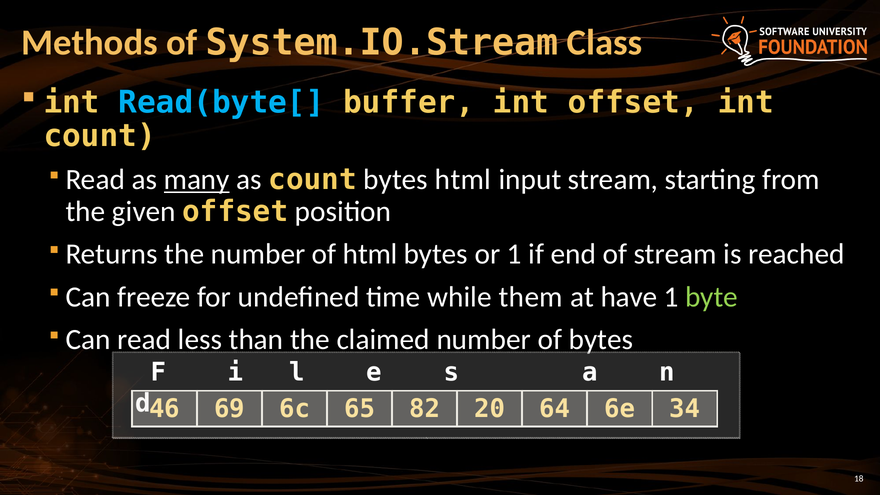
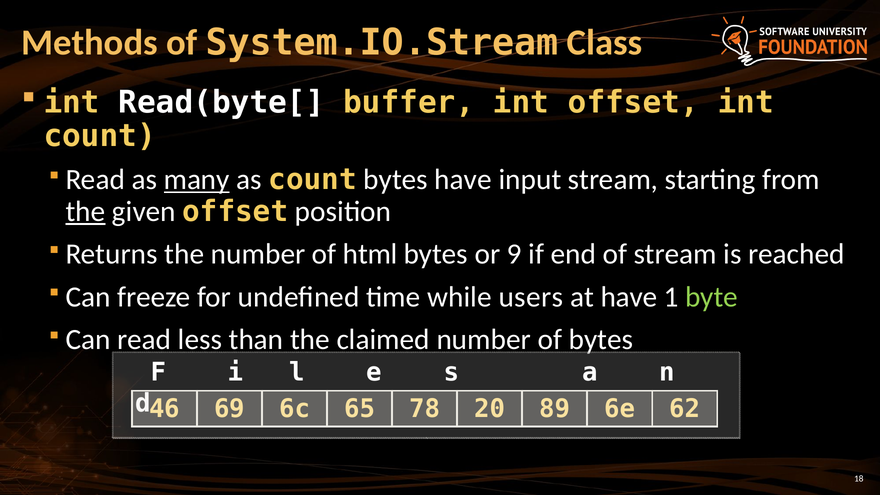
Read(byte[ colour: light blue -> white
bytes html: html -> have
the at (85, 211) underline: none -> present
or 1: 1 -> 9
them: them -> users
82: 82 -> 78
64: 64 -> 89
34: 34 -> 62
